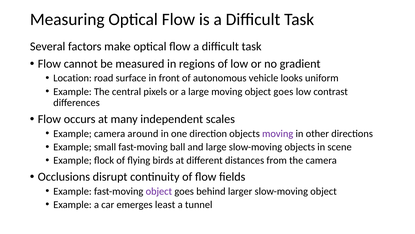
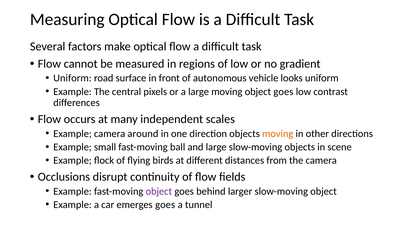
Location at (73, 78): Location -> Uniform
moving at (278, 133) colour: purple -> orange
emerges least: least -> goes
